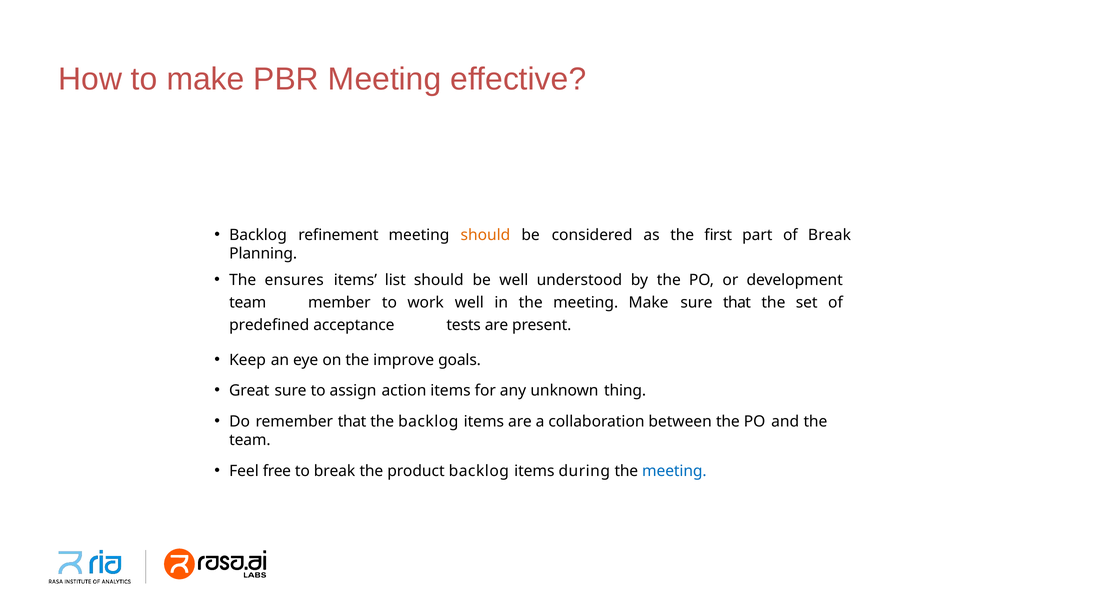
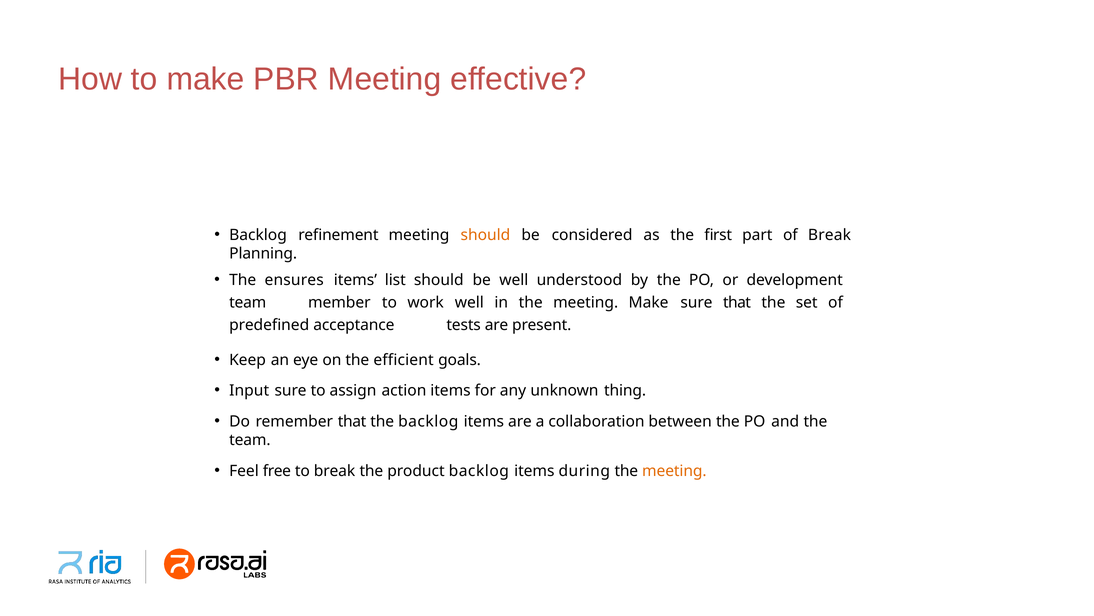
improve: improve -> efficient
Great: Great -> Input
meeting at (674, 471) colour: blue -> orange
